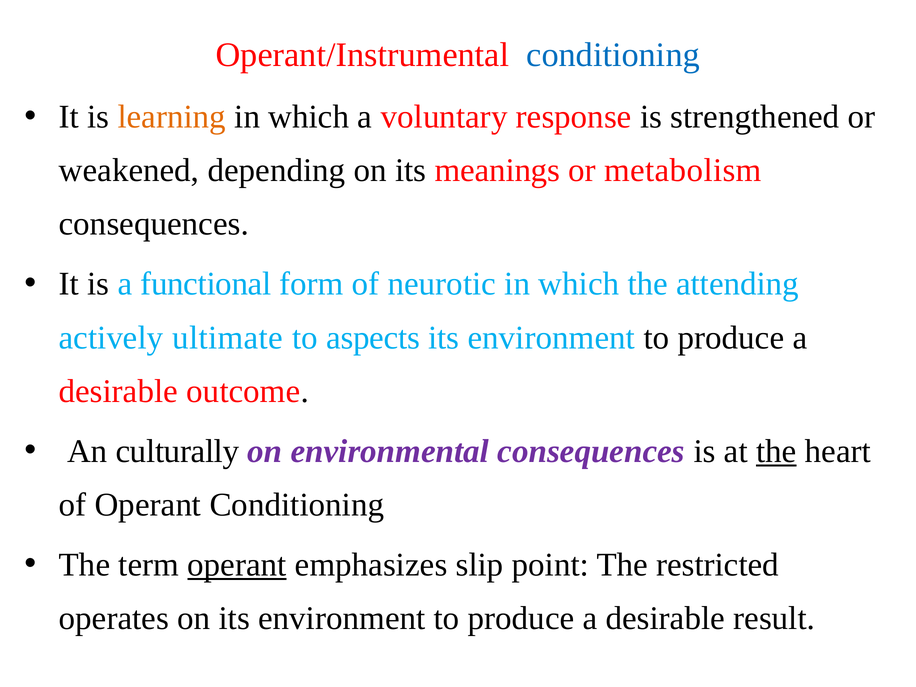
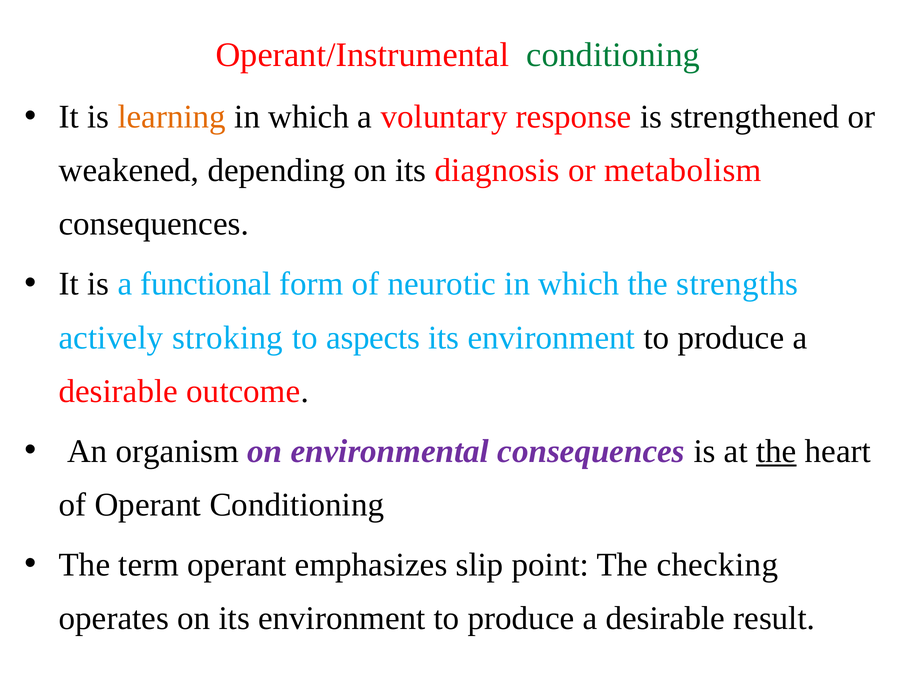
conditioning at (613, 55) colour: blue -> green
meanings: meanings -> diagnosis
attending: attending -> strengths
ultimate: ultimate -> stroking
culturally: culturally -> organism
operant at (237, 565) underline: present -> none
restricted: restricted -> checking
